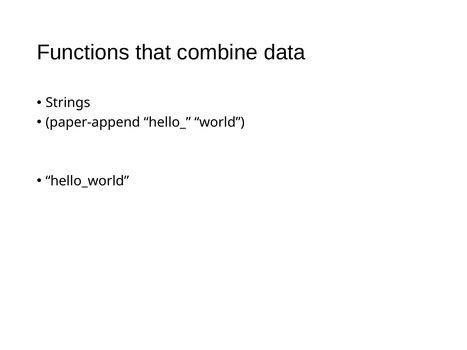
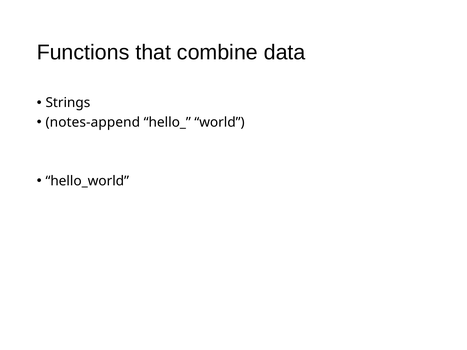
paper-append: paper-append -> notes-append
